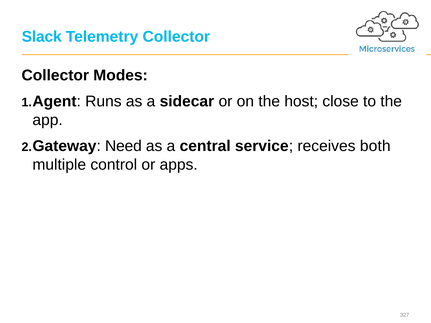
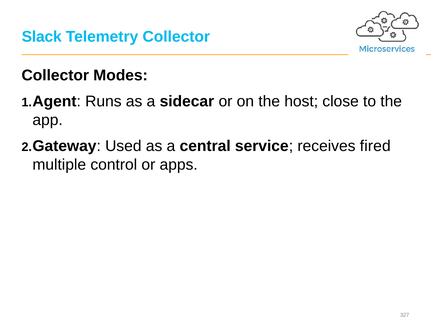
Need: Need -> Used
both: both -> fired
